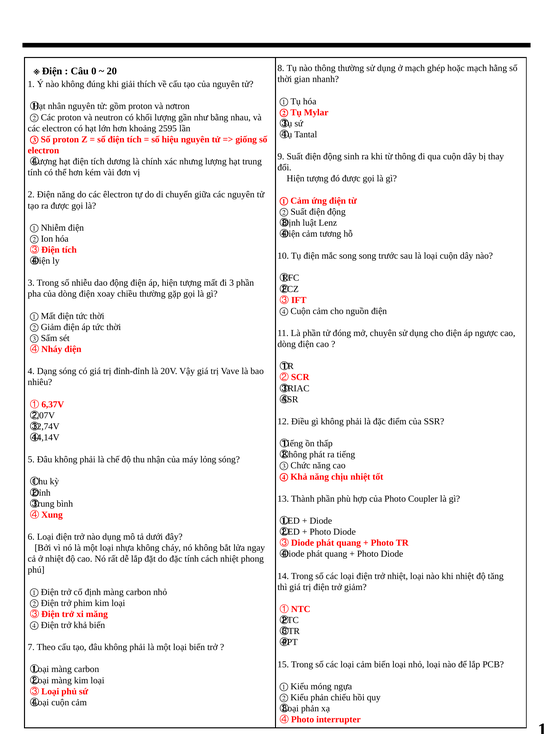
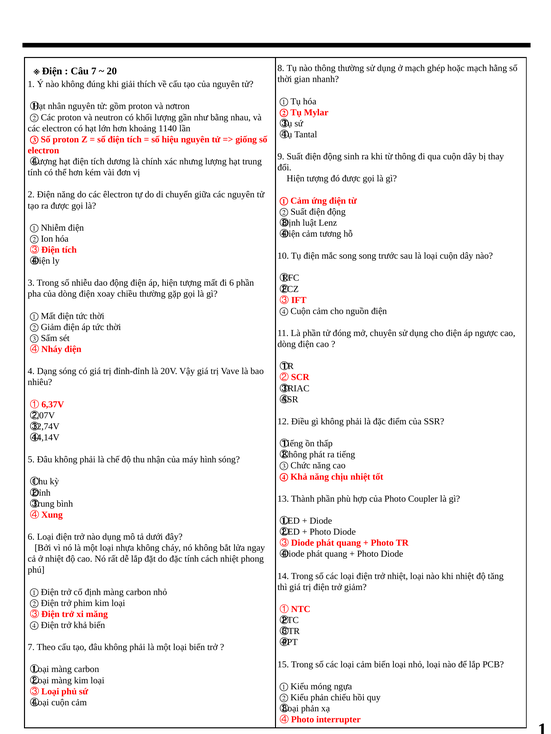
Câu 0: 0 -> 7
2595: 2595 -> 1140
đi 3: 3 -> 6
lỏng: lỏng -> hình
